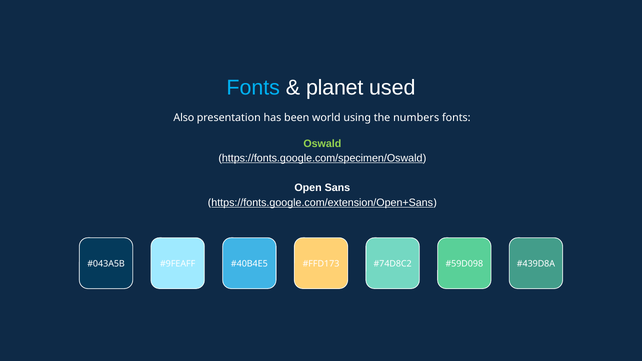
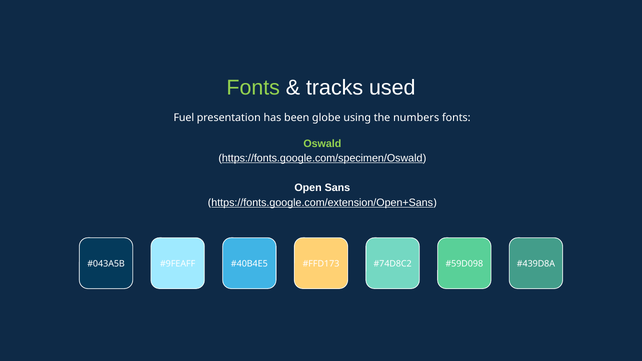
Fonts at (253, 88) colour: light blue -> light green
planet: planet -> tracks
Also: Also -> Fuel
world: world -> globe
